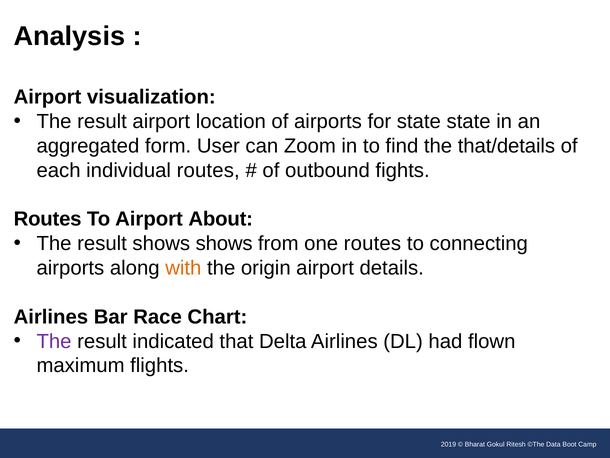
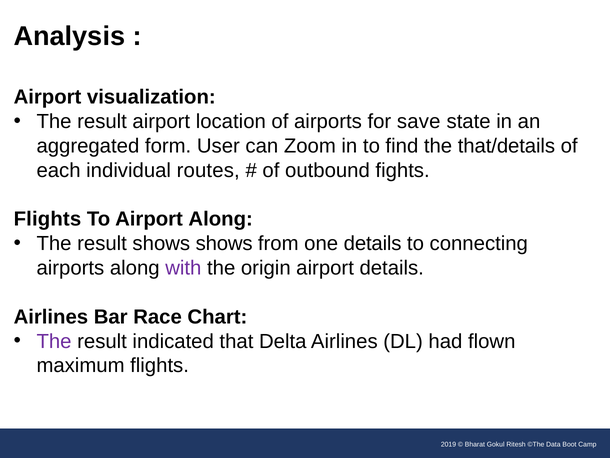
for state: state -> save
Routes at (48, 219): Routes -> Flights
Airport About: About -> Along
one routes: routes -> details
with colour: orange -> purple
